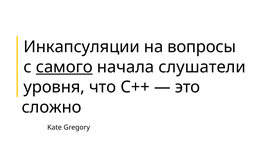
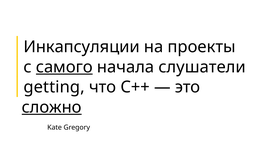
вопросы: вопросы -> проекты
уровня: уровня -> getting
сложно underline: none -> present
